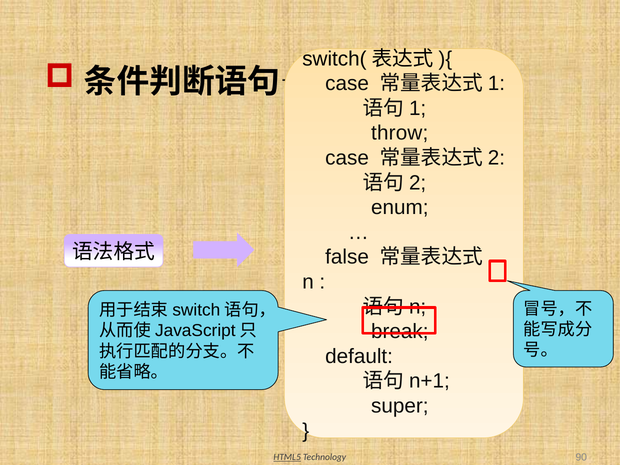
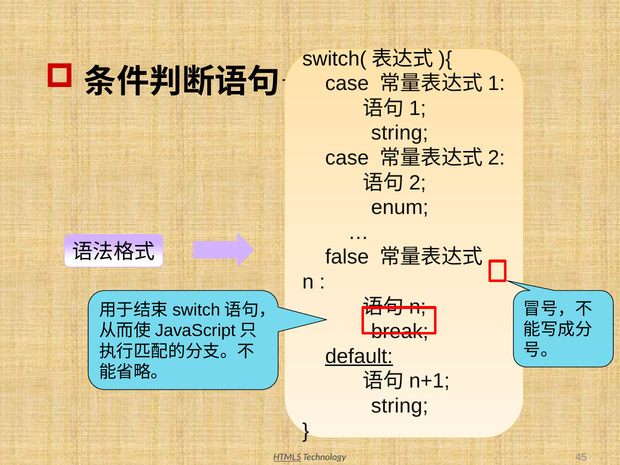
throw at (400, 133): throw -> string
default underline: none -> present
super at (400, 406): super -> string
90: 90 -> 45
